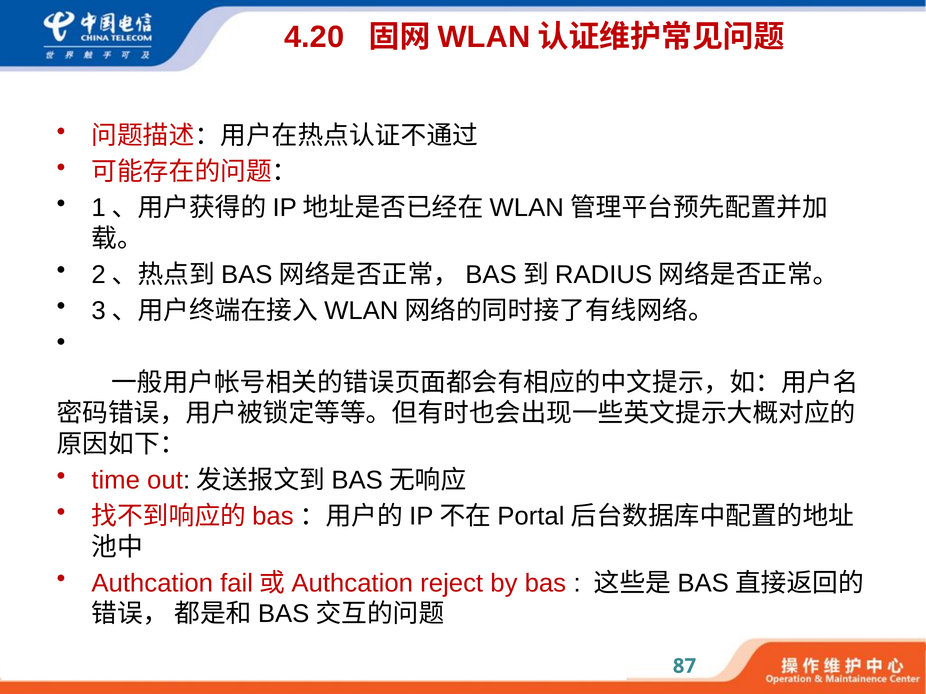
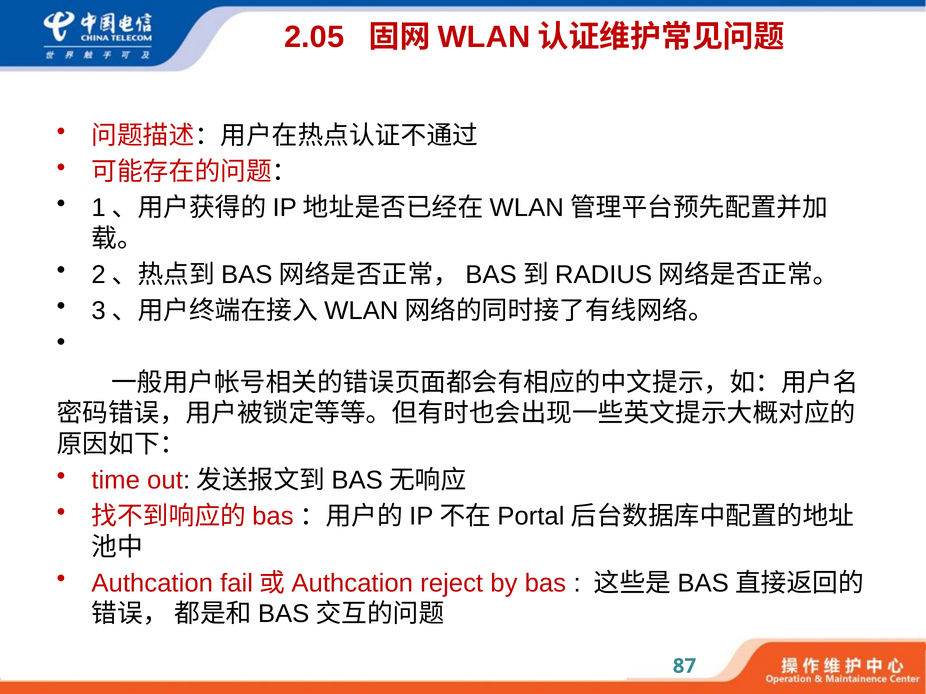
4.20: 4.20 -> 2.05
